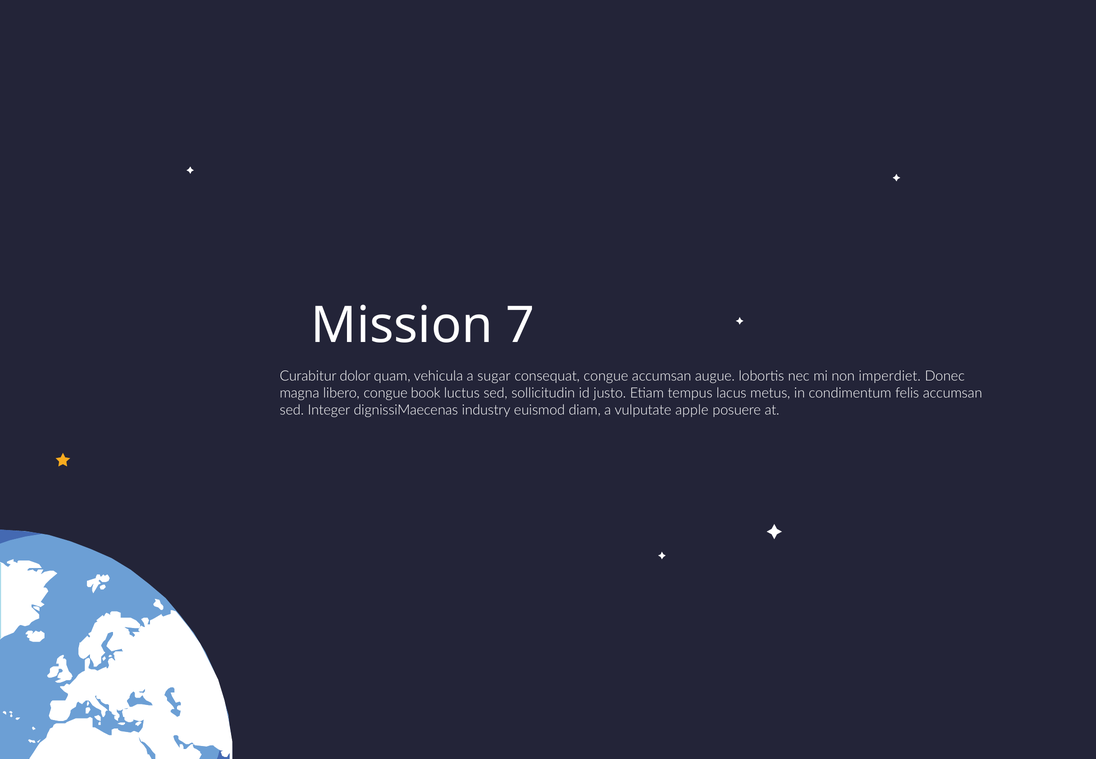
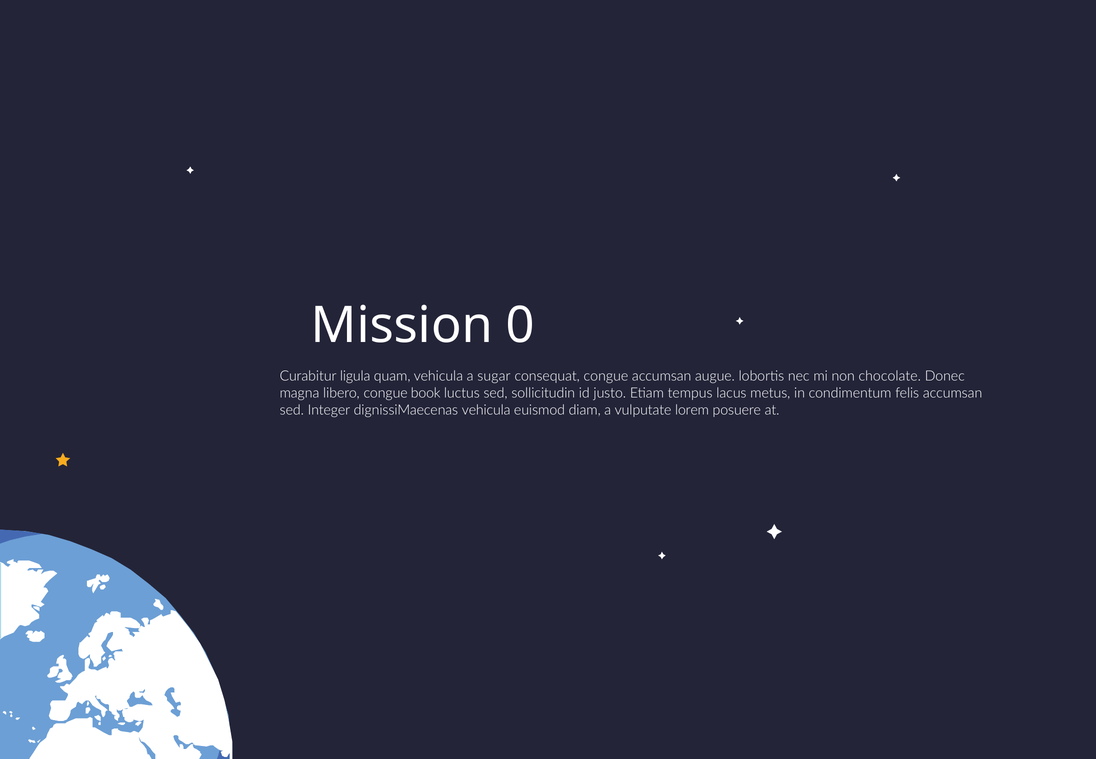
7: 7 -> 0
dolor: dolor -> ligula
imperdiet: imperdiet -> chocolate
dignissiMaecenas industry: industry -> vehicula
apple: apple -> lorem
